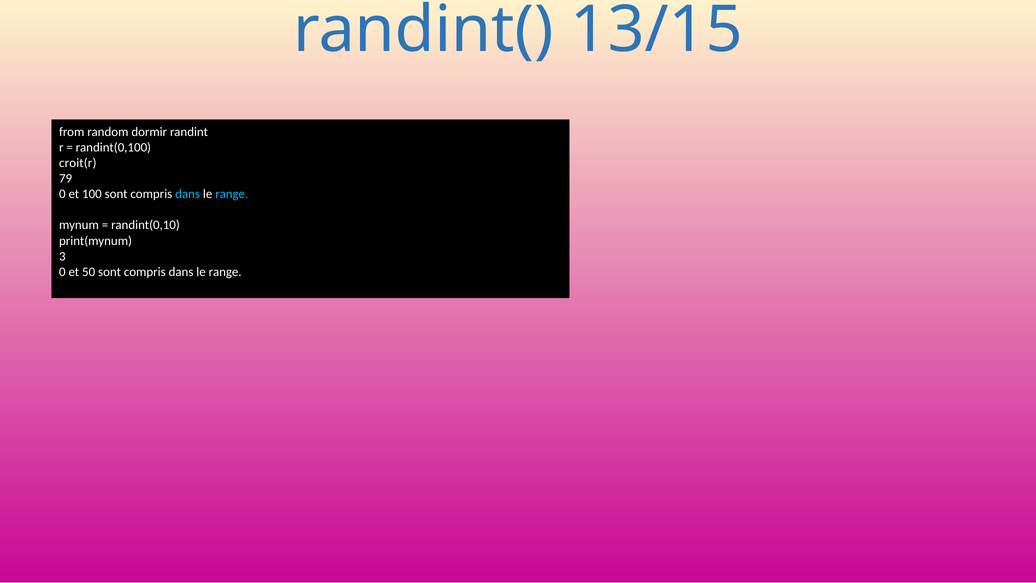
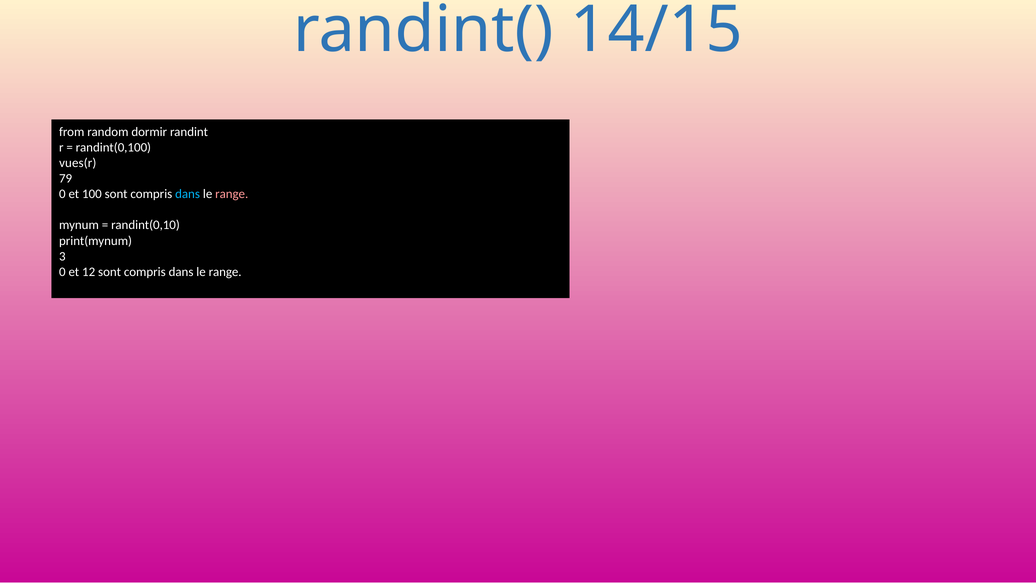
13/15: 13/15 -> 14/15
croit(r: croit(r -> vues(r
range at (232, 194) colour: light blue -> pink
50: 50 -> 12
